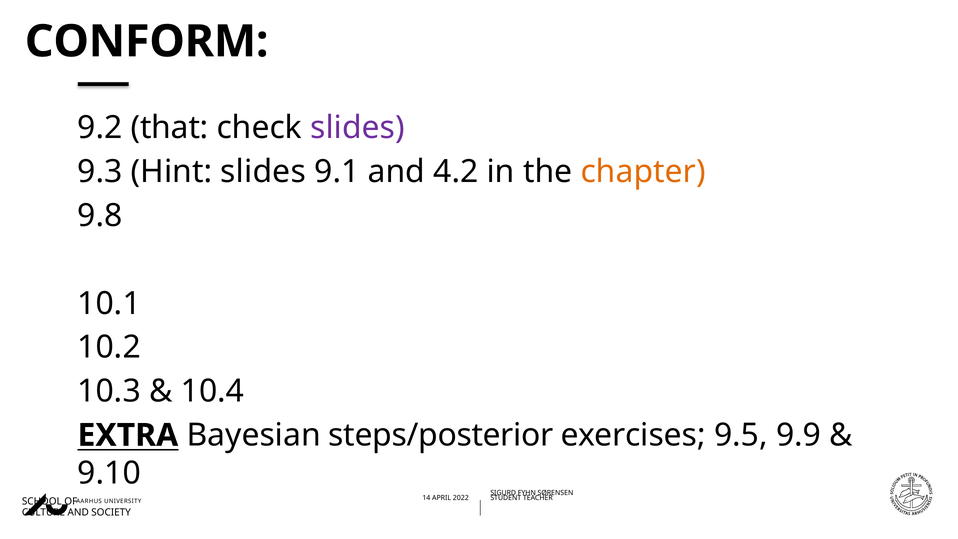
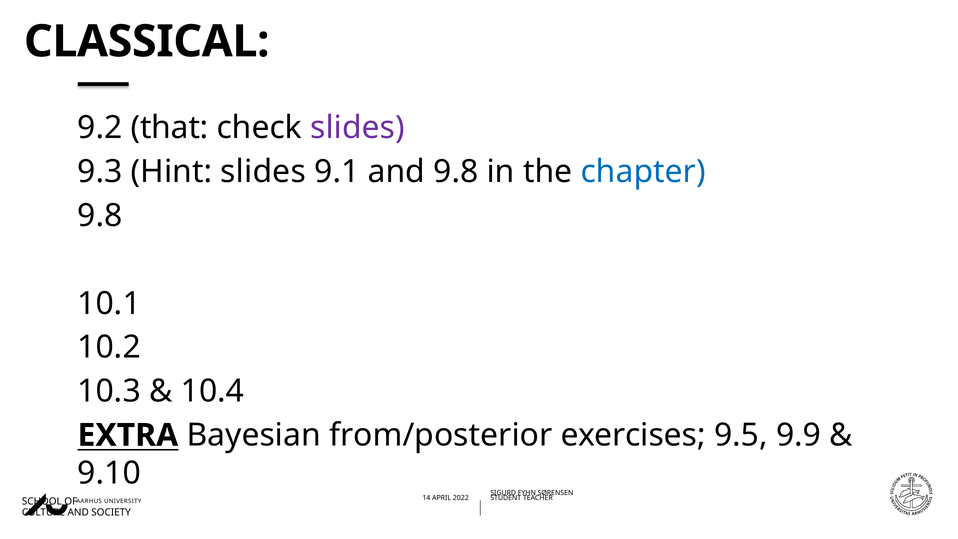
CONFORM: CONFORM -> CLASSICAL
and 4.2: 4.2 -> 9.8
chapter colour: orange -> blue
steps/posterior: steps/posterior -> from/posterior
